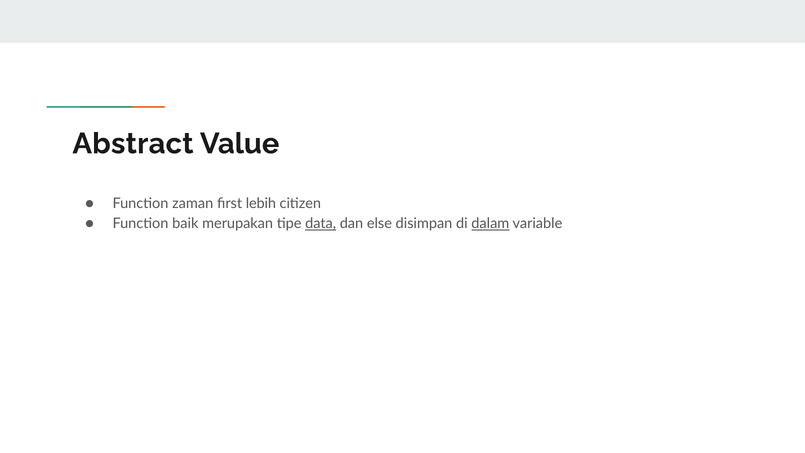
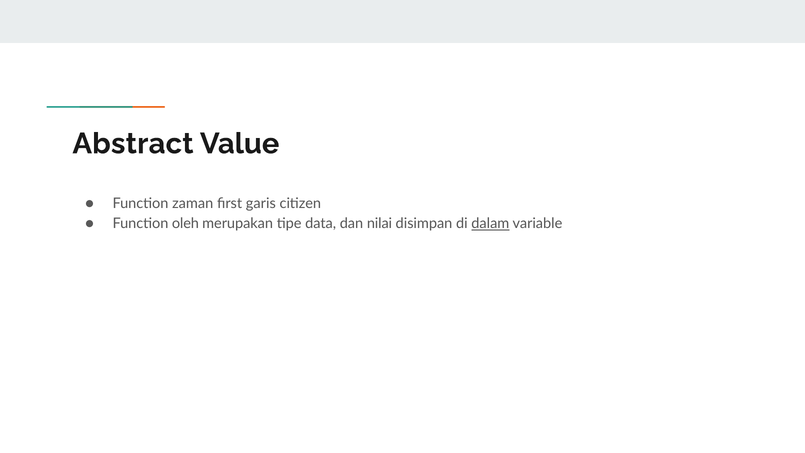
lebih: lebih -> garis
baik: baik -> oleh
data underline: present -> none
else: else -> nilai
